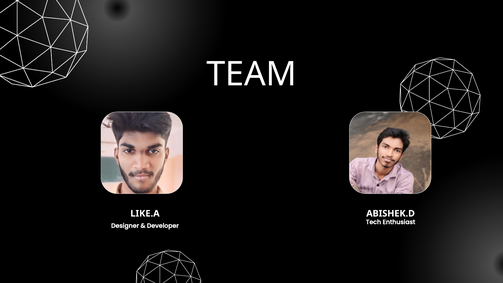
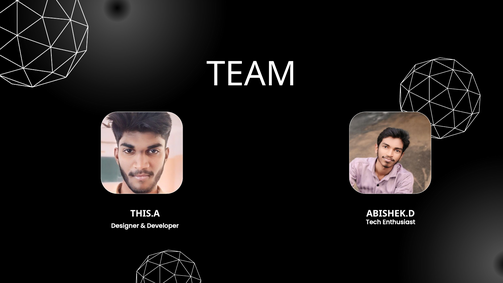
LIKE.A: LIKE.A -> THIS.A
